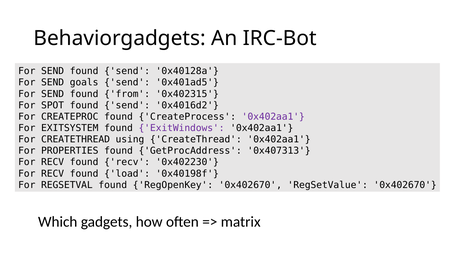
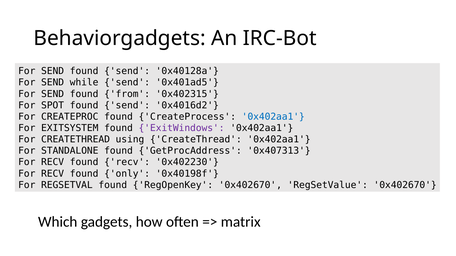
goals: goals -> while
0x402aa1 at (273, 117) colour: purple -> blue
PROPERTIES: PROPERTIES -> STANDALONE
load: load -> only
